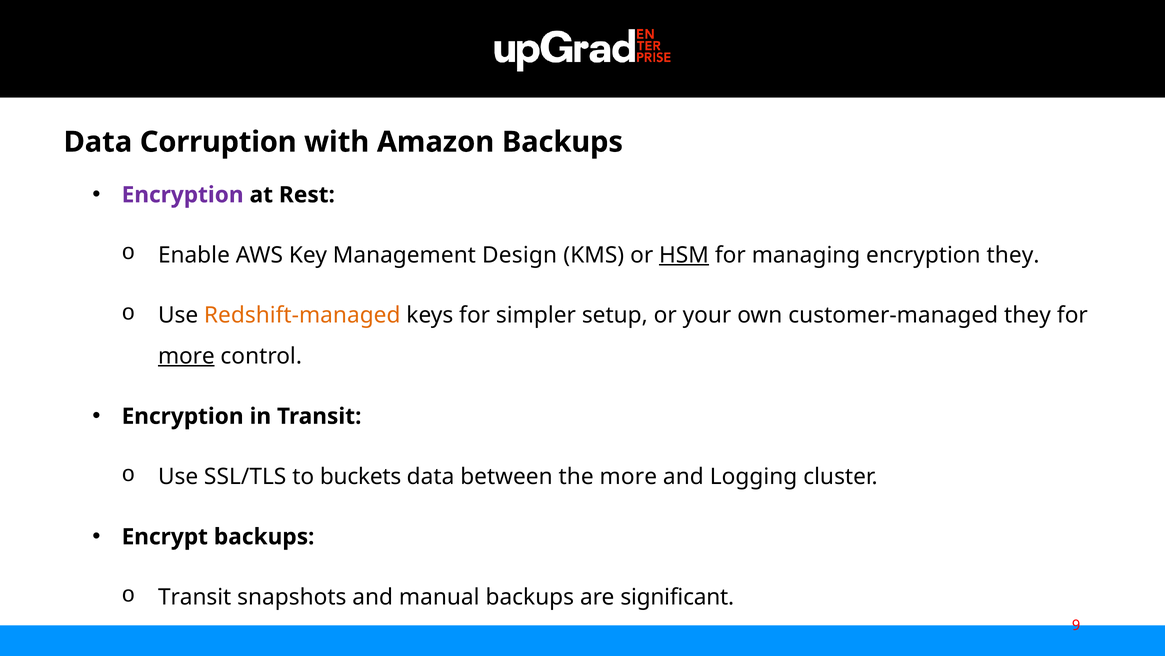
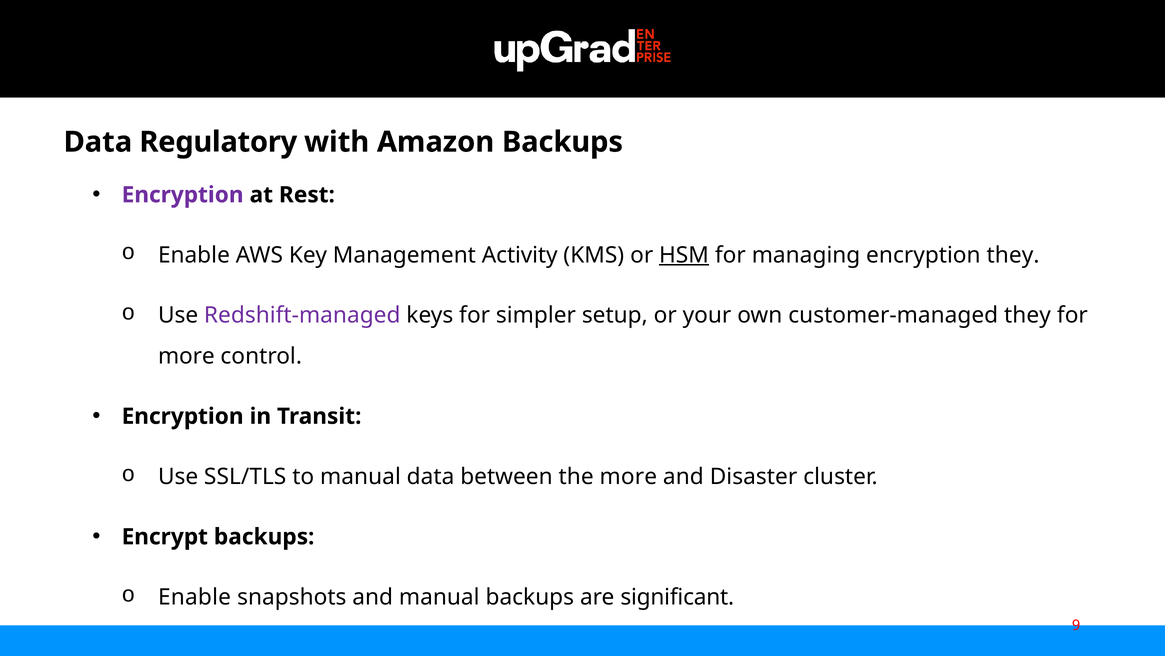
Corruption: Corruption -> Regulatory
Design: Design -> Activity
Redshift-managed colour: orange -> purple
more at (186, 356) underline: present -> none
to buckets: buckets -> manual
Logging: Logging -> Disaster
Transit at (195, 596): Transit -> Enable
